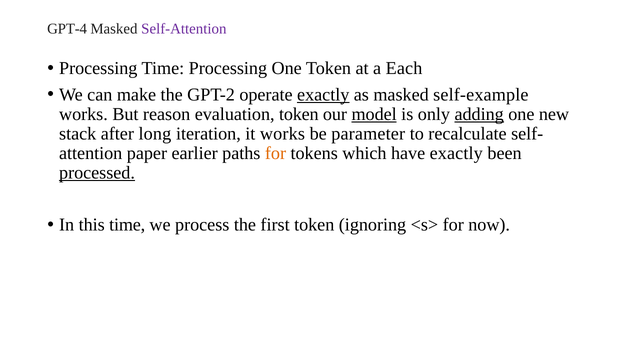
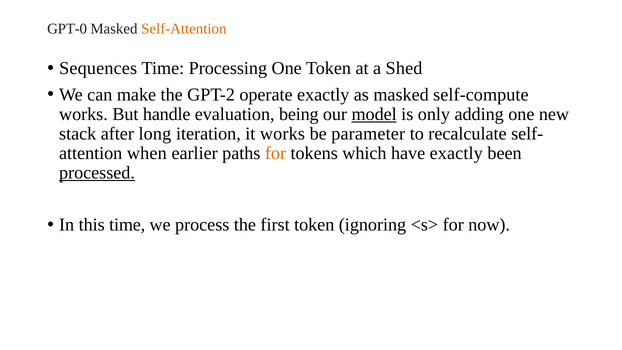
GPT-4: GPT-4 -> GPT-0
Self-Attention colour: purple -> orange
Processing at (98, 68): Processing -> Sequences
Each: Each -> Shed
exactly at (323, 95) underline: present -> none
self-example: self-example -> self-compute
reason: reason -> handle
evaluation token: token -> being
adding underline: present -> none
paper: paper -> when
